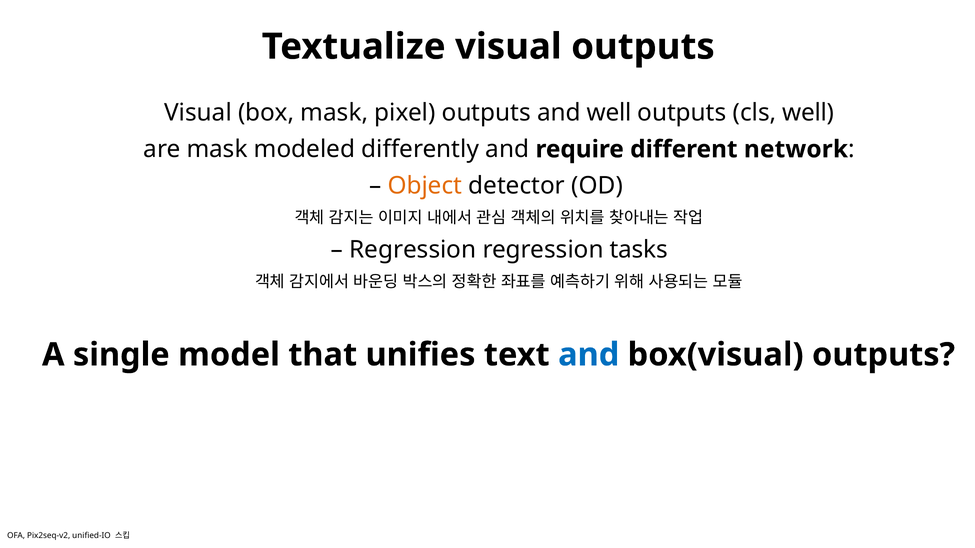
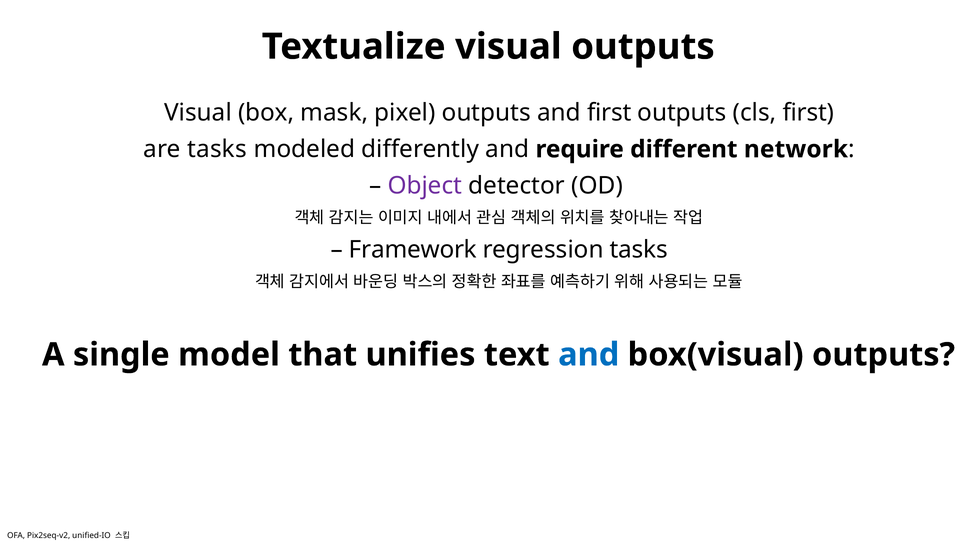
and well: well -> first
cls well: well -> first
are mask: mask -> tasks
Object colour: orange -> purple
Regression at (413, 250): Regression -> Framework
